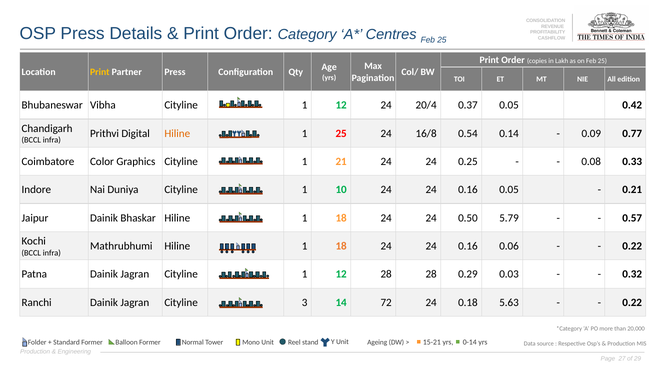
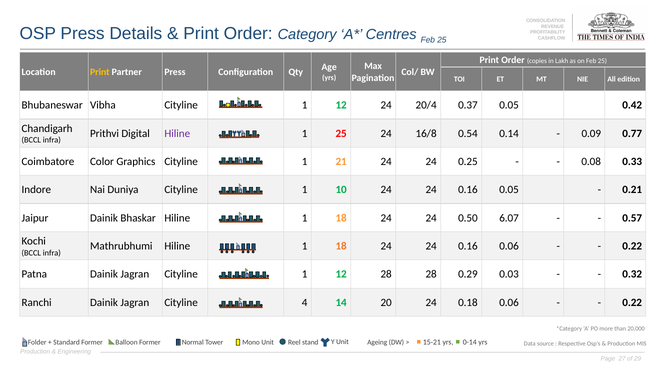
Hiline at (177, 133) colour: orange -> purple
5.79: 5.79 -> 6.07
3: 3 -> 4
72: 72 -> 20
0.18 5.63: 5.63 -> 0.06
